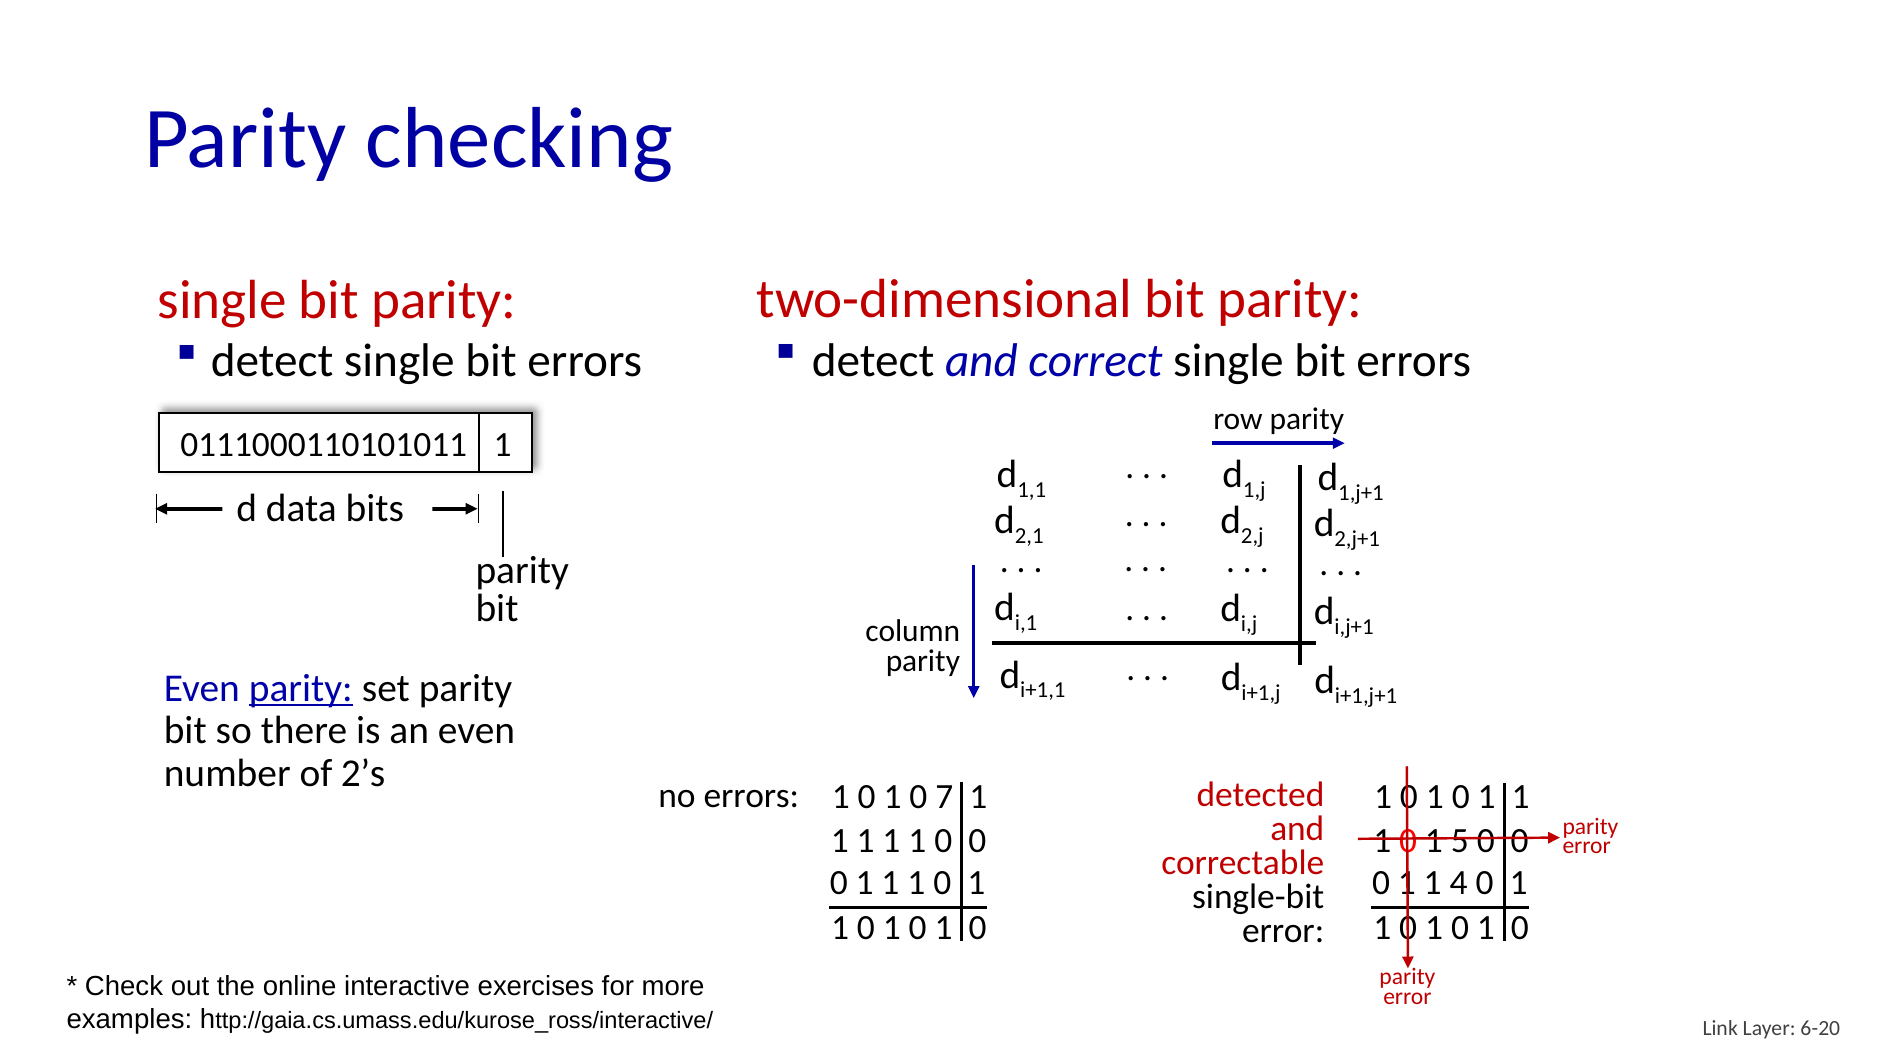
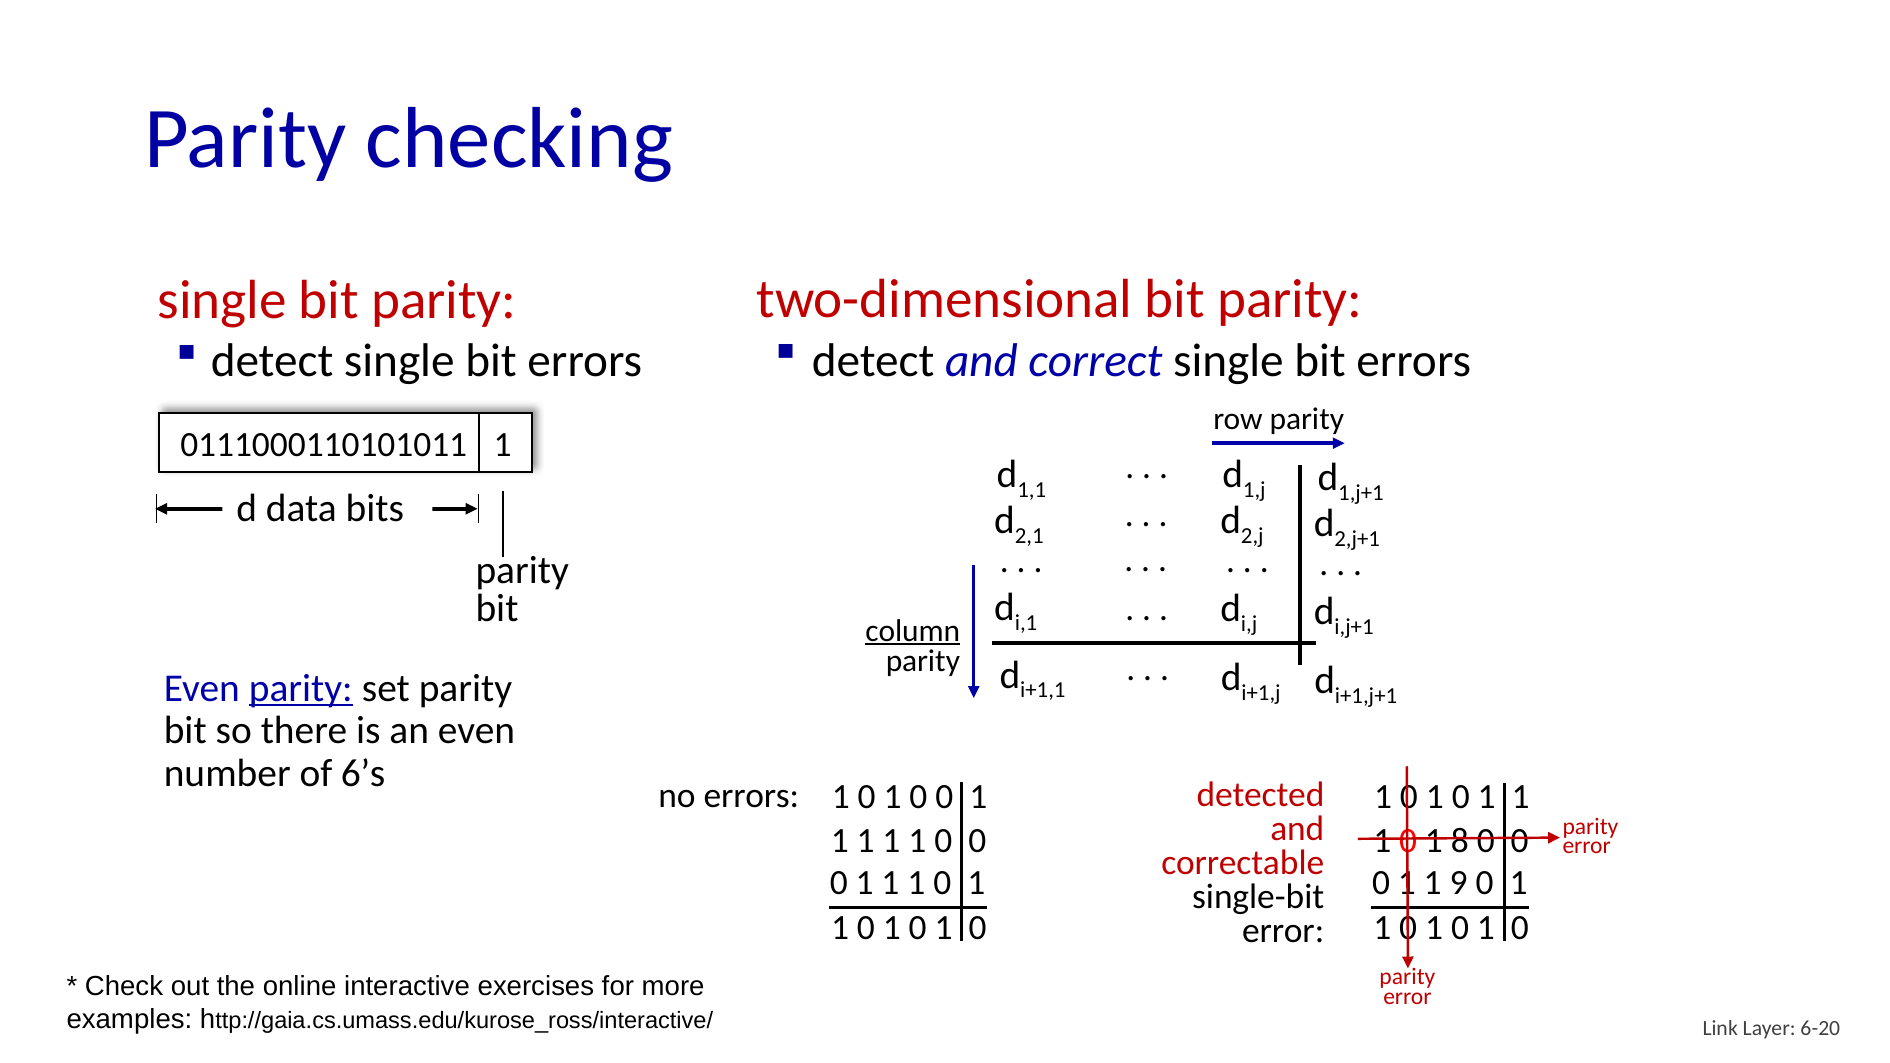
column underline: none -> present
2’s: 2’s -> 6’s
0 1 0 7: 7 -> 0
5: 5 -> 8
4: 4 -> 9
